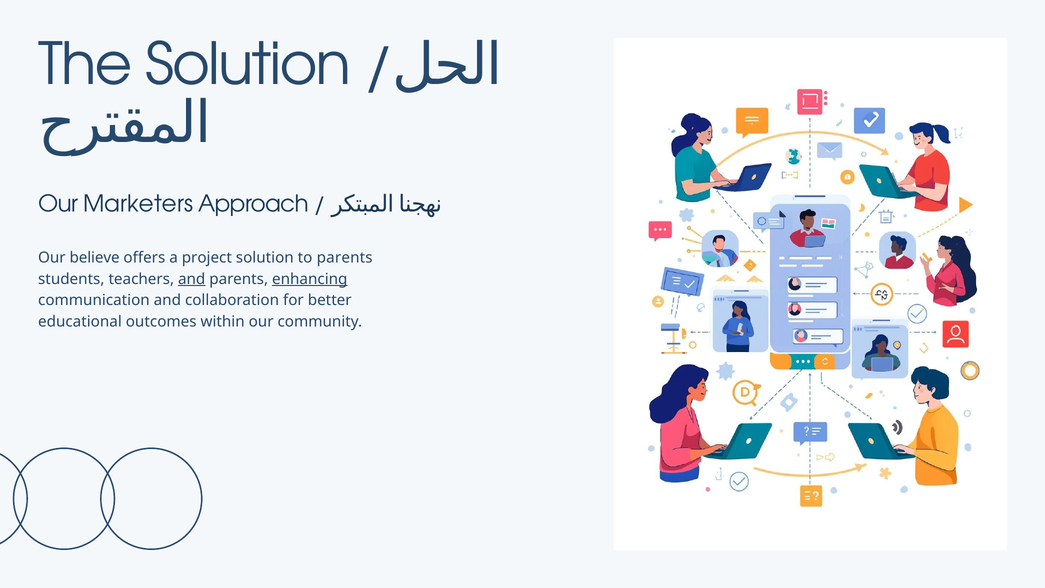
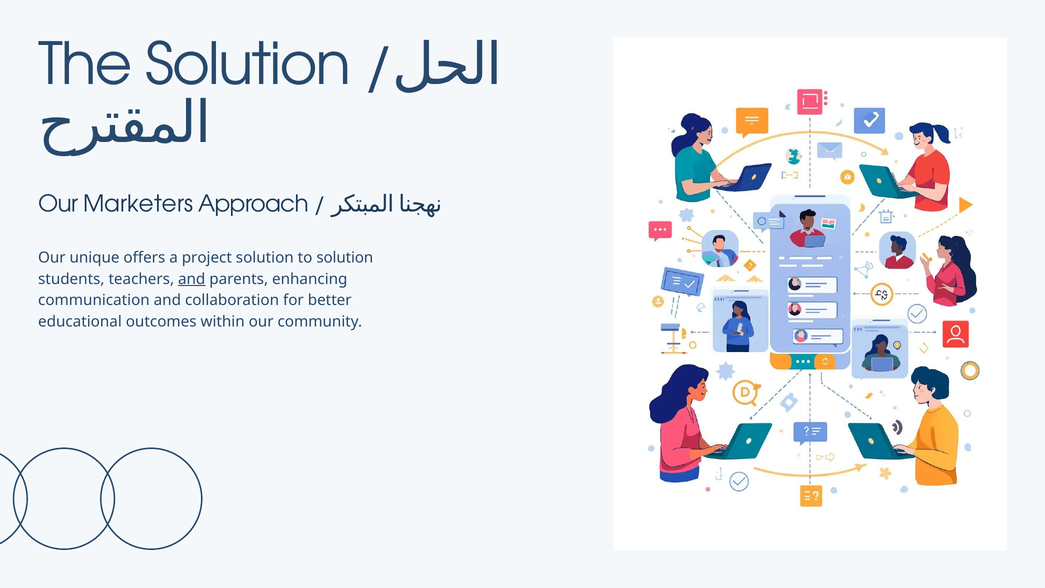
believe: believe -> unique
to parents: parents -> solution
enhancing underline: present -> none
